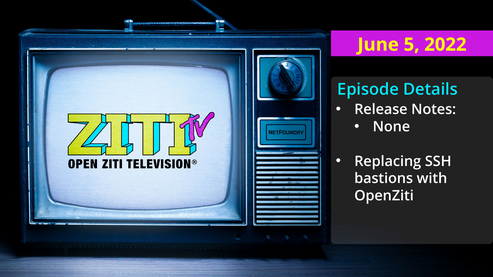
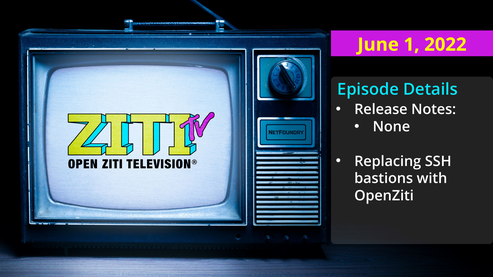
5: 5 -> 1
